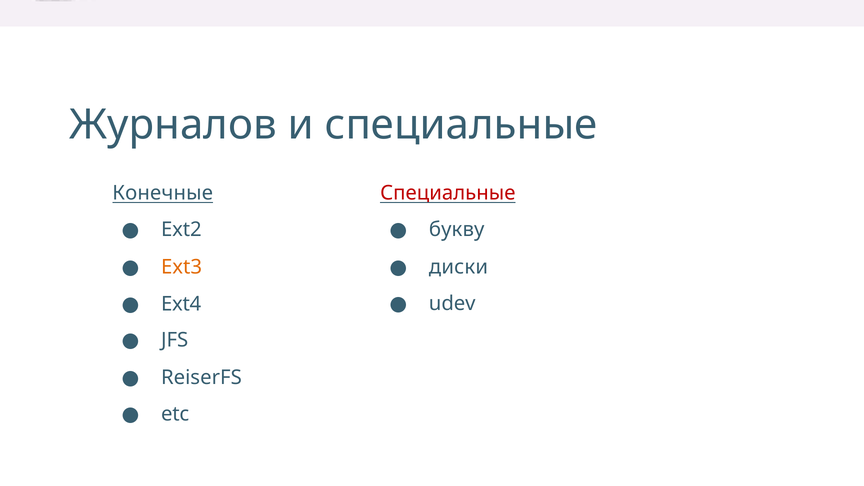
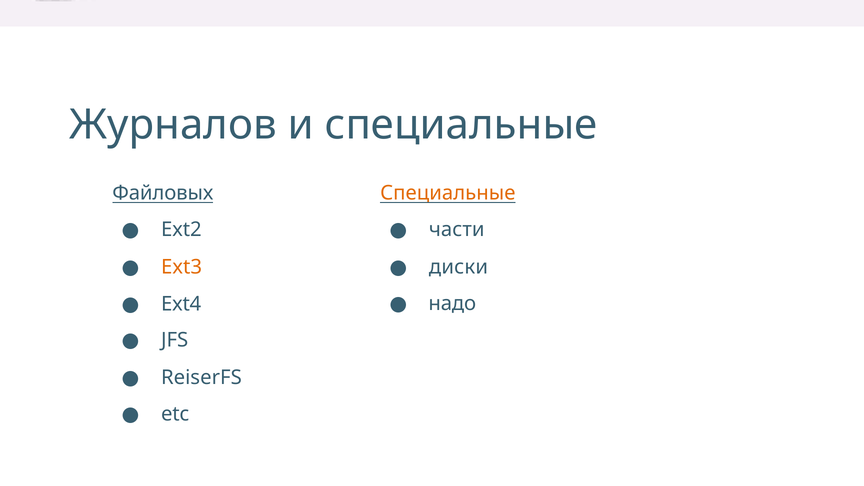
Конечные: Конечные -> Файловых
Специальные at (448, 193) colour: red -> orange
букву: букву -> части
udev: udev -> надо
